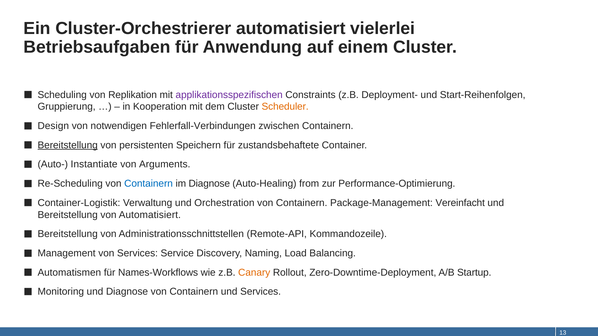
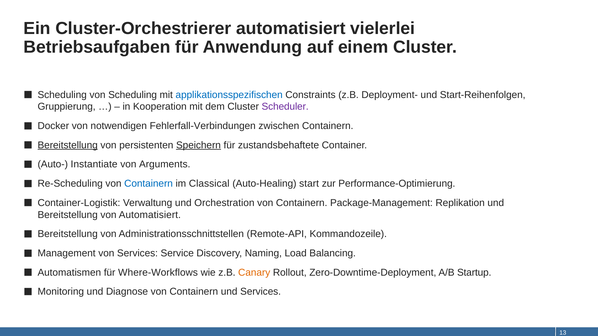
von Replikation: Replikation -> Scheduling
applikationsspezifischen colour: purple -> blue
Scheduler colour: orange -> purple
Design: Design -> Docker
Speichern underline: none -> present
im Diagnose: Diagnose -> Classical
from: from -> start
Vereinfacht: Vereinfacht -> Replikation
Names-Workflows: Names-Workflows -> Where-Workflows
